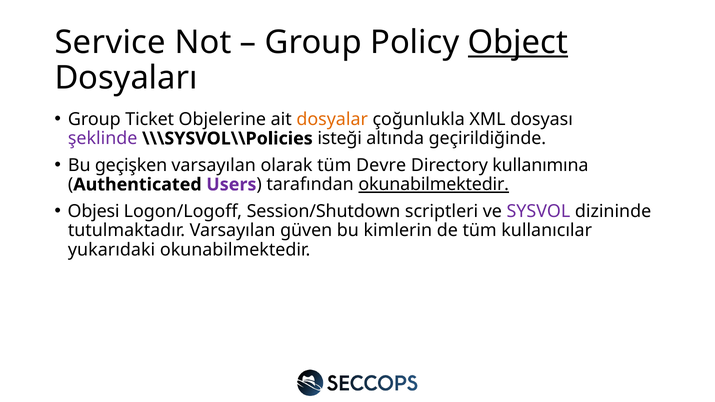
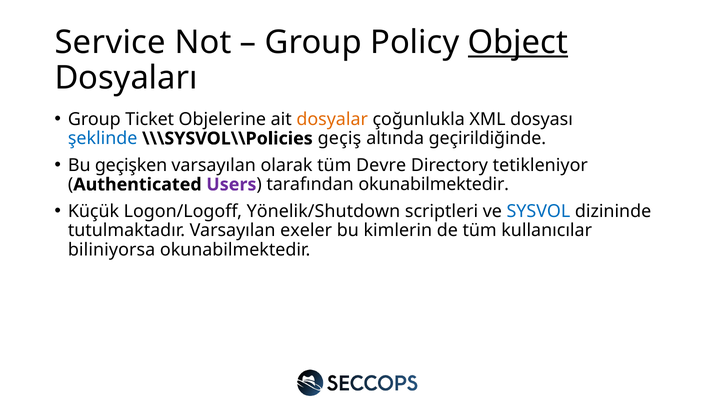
şeklinde colour: purple -> blue
isteği: isteği -> geçiş
kullanımına: kullanımına -> tetikleniyor
okunabilmektedir at (434, 185) underline: present -> none
Objesi: Objesi -> Küçük
Session/Shutdown: Session/Shutdown -> Yönelik/Shutdown
SYSVOL colour: purple -> blue
güven: güven -> exeler
yukarıdaki: yukarıdaki -> biliniyorsa
